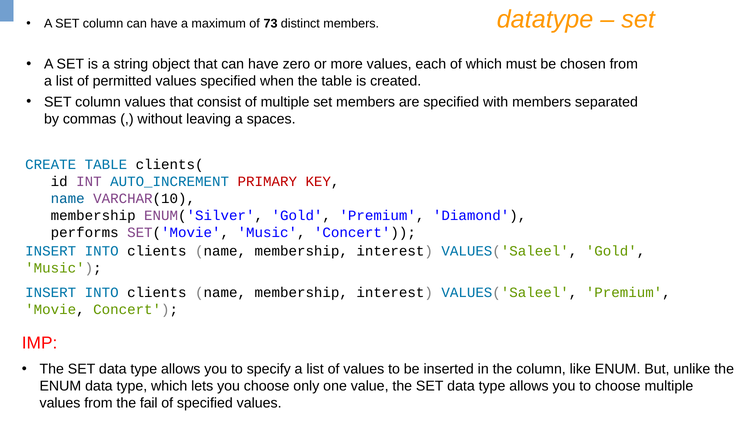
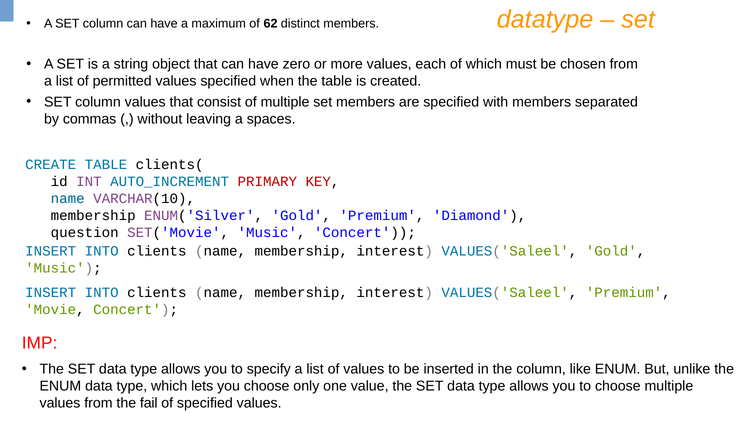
73: 73 -> 62
performs: performs -> question
